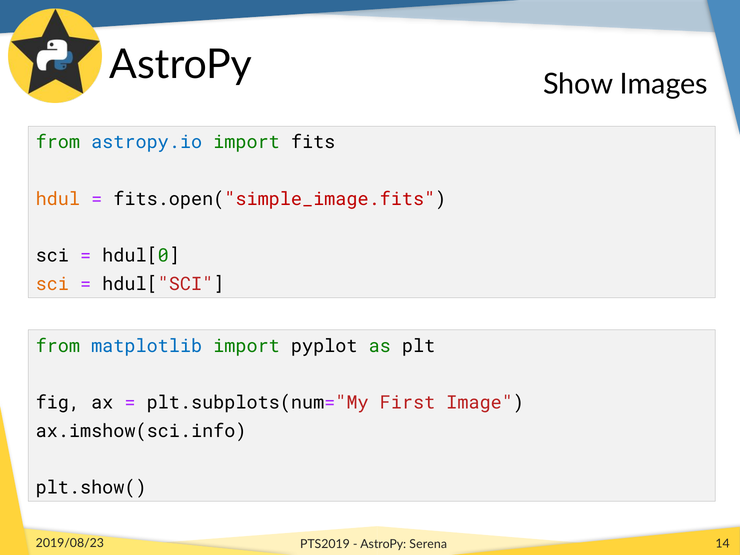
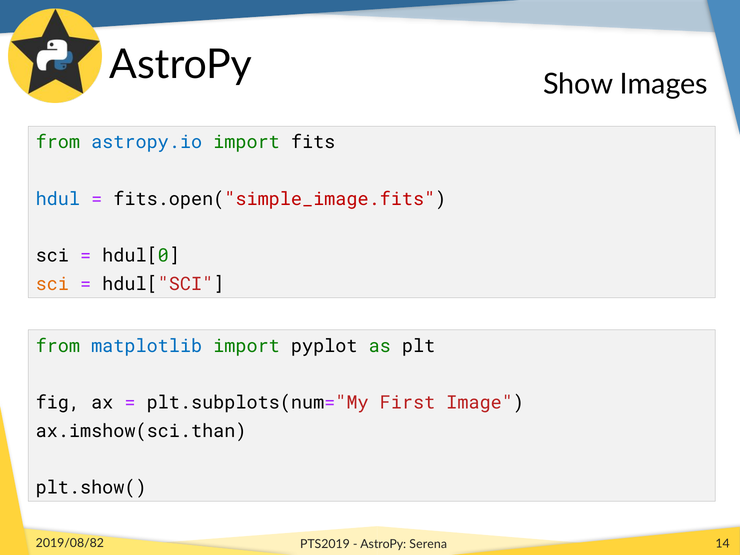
hdul colour: orange -> blue
ax.imshow(sci.info: ax.imshow(sci.info -> ax.imshow(sci.than
2019/08/23: 2019/08/23 -> 2019/08/82
